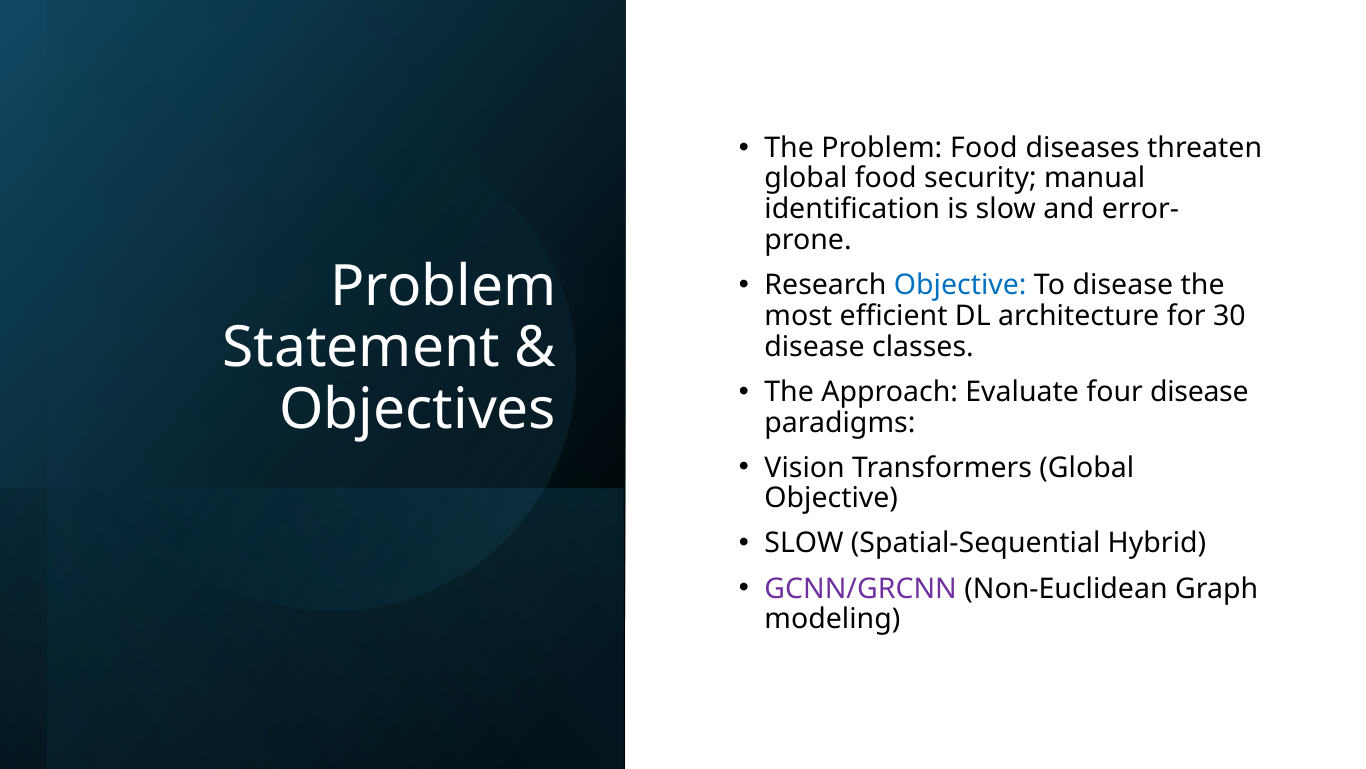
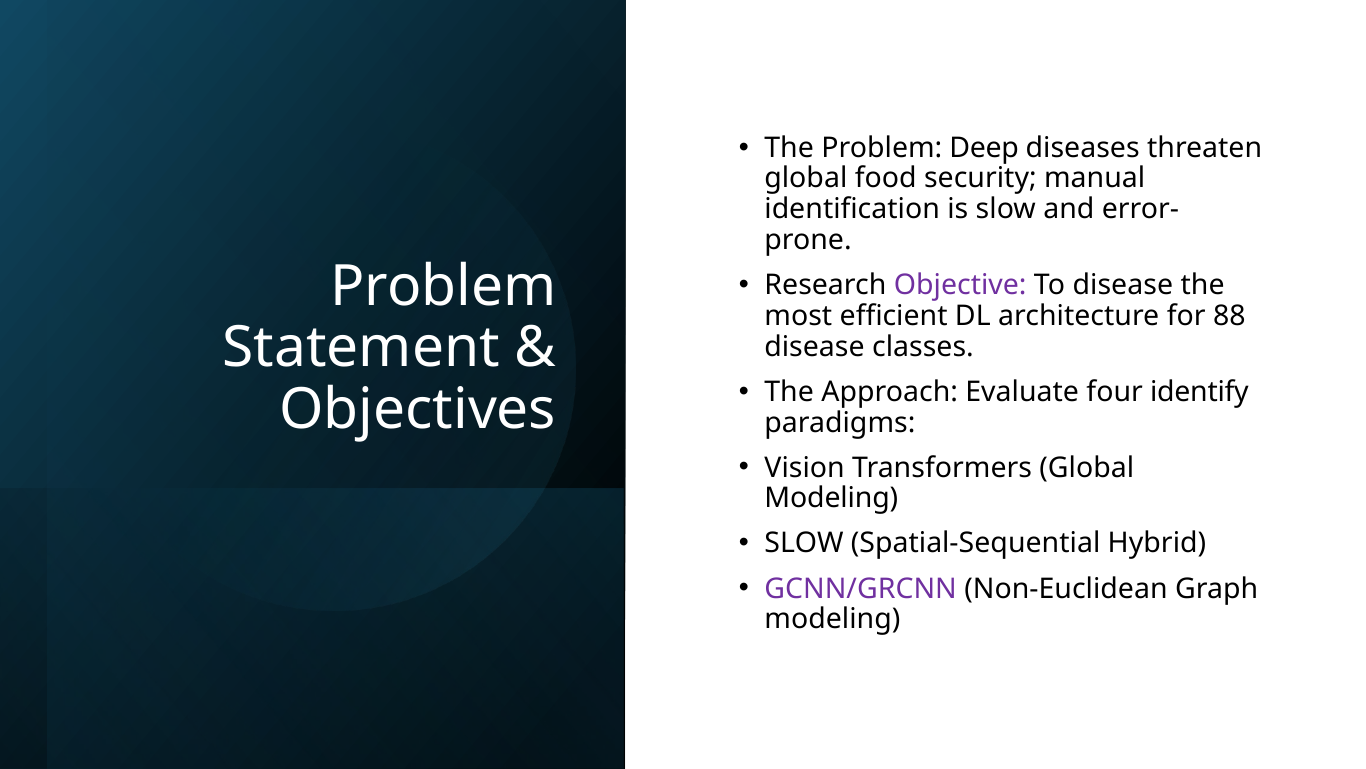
Problem Food: Food -> Deep
Objective at (960, 285) colour: blue -> purple
30: 30 -> 88
four disease: disease -> identify
Objective at (831, 498): Objective -> Modeling
